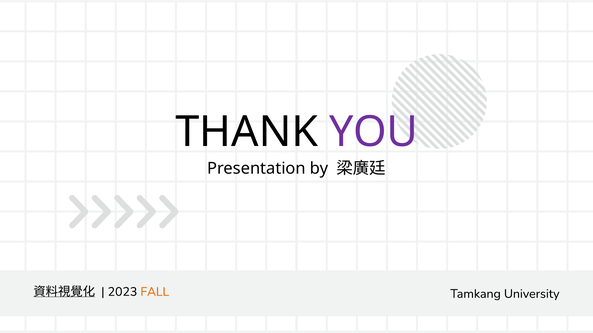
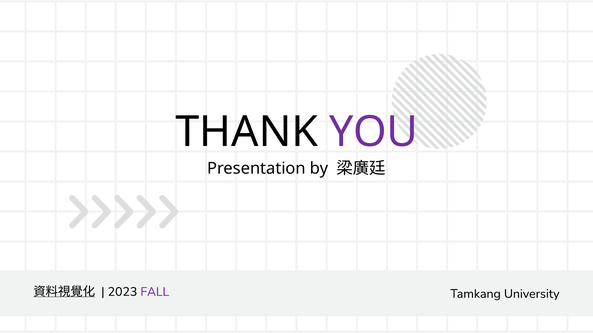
FALL colour: orange -> purple
